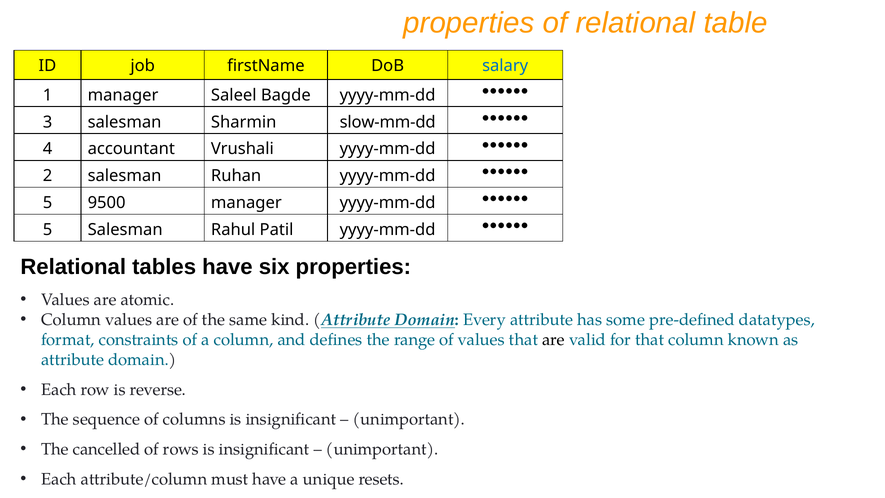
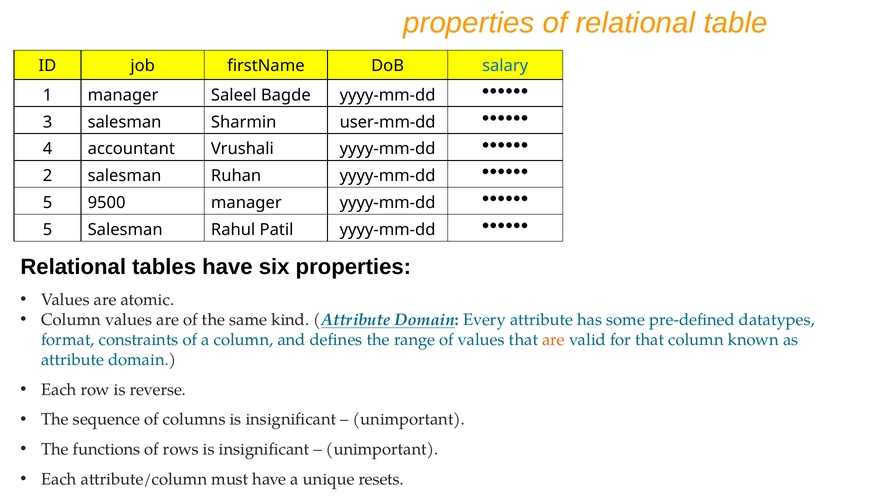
slow-mm-dd: slow-mm-dd -> user-mm-dd
are at (554, 340) colour: black -> orange
cancelled: cancelled -> functions
